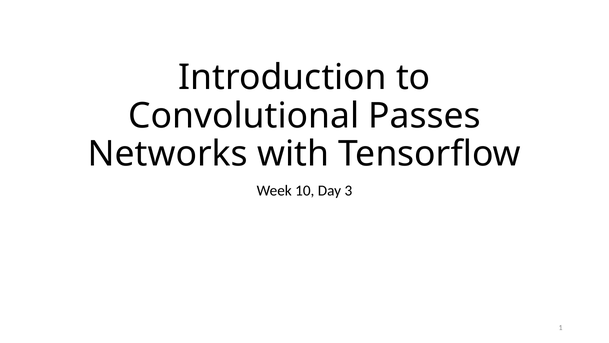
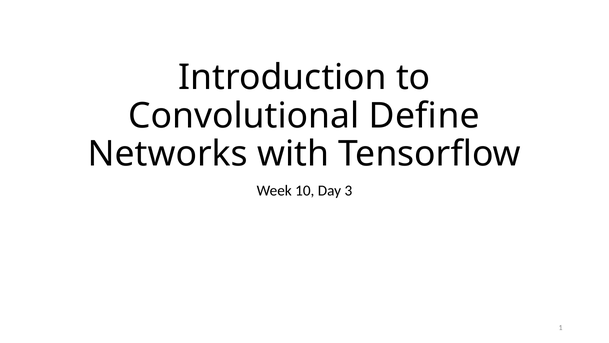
Passes: Passes -> Define
